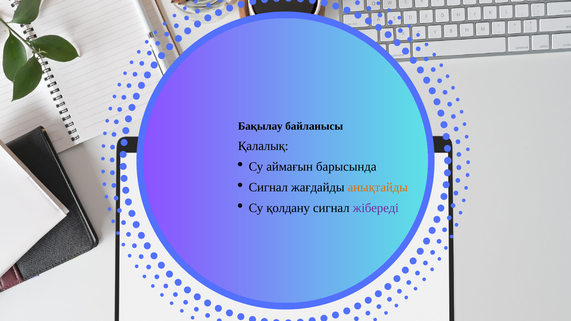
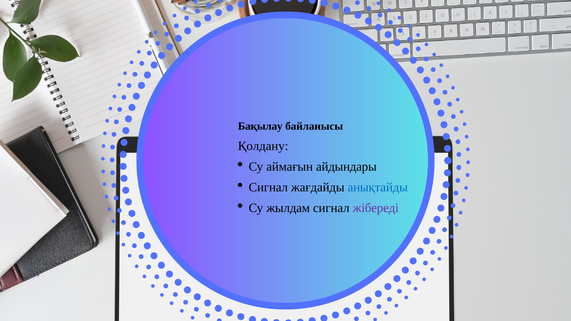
Қалалық: Қалалық -> Қолдану
барысында: барысында -> айдындары
анықтайды colour: orange -> blue
қолдану: қолдану -> жылдам
